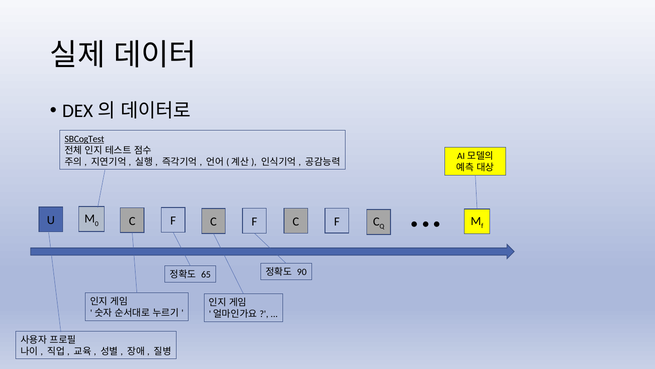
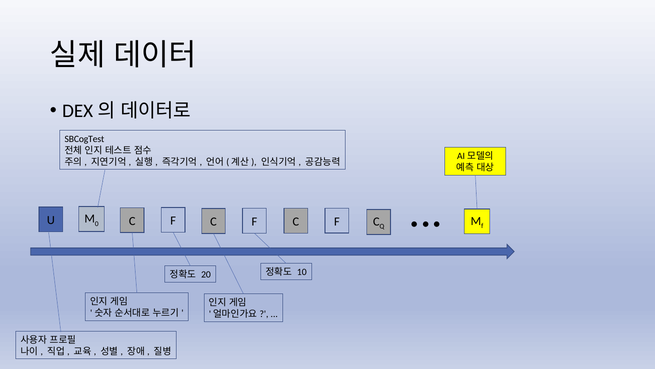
SBCogTest underline: present -> none
65: 65 -> 20
90: 90 -> 10
